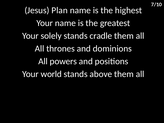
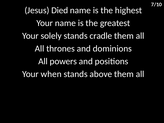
Plan: Plan -> Died
world: world -> when
